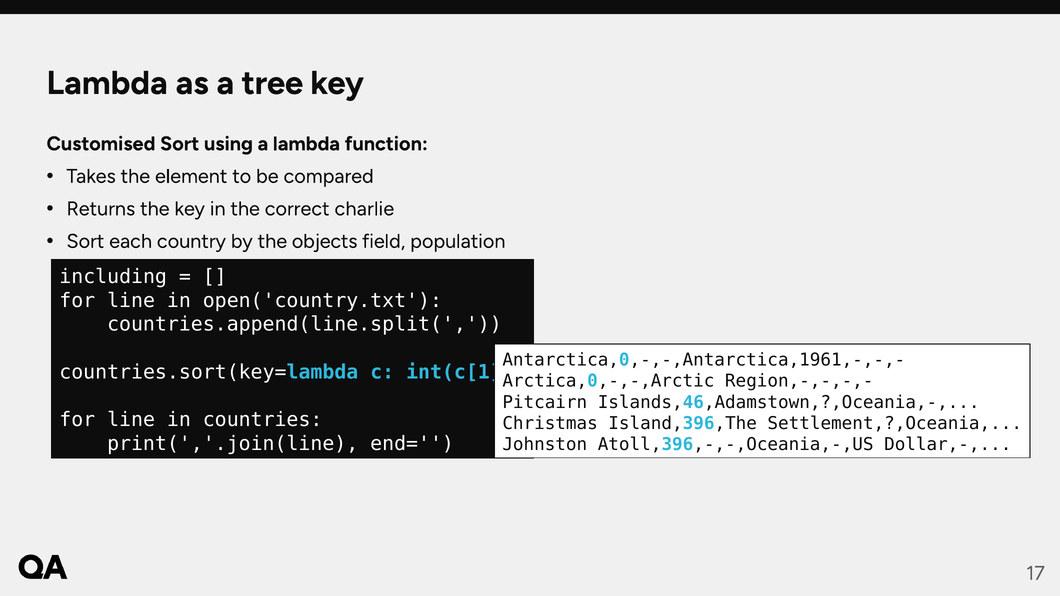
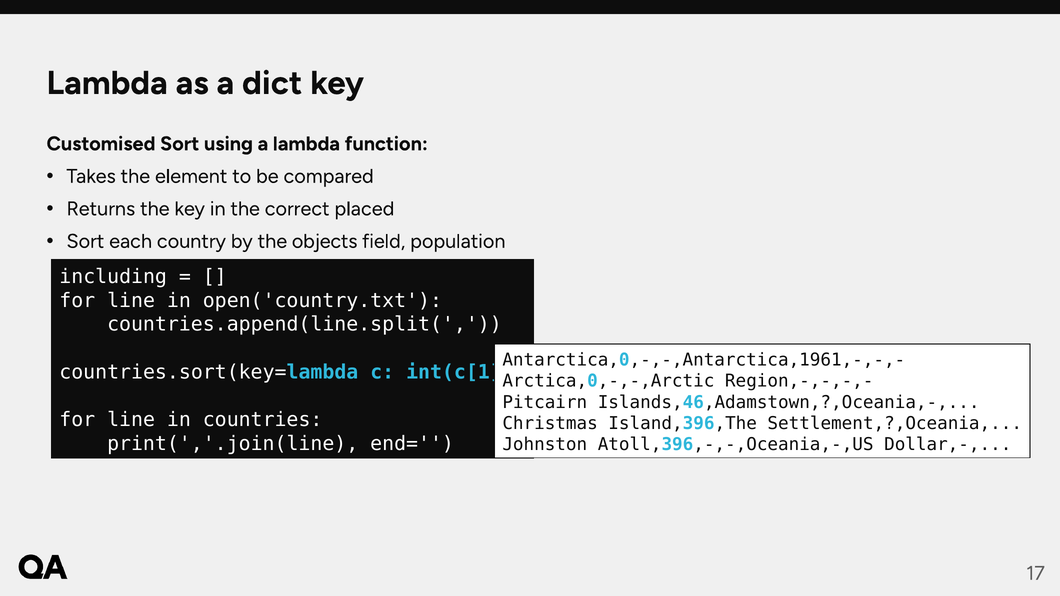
tree: tree -> dict
charlie: charlie -> placed
